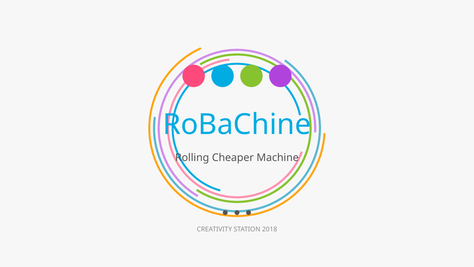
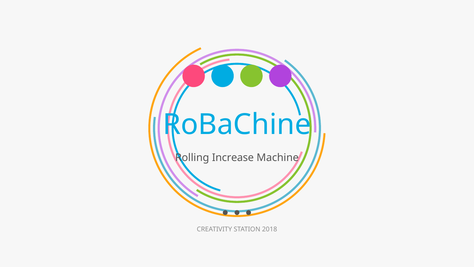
Cheaper: Cheaper -> Increase
